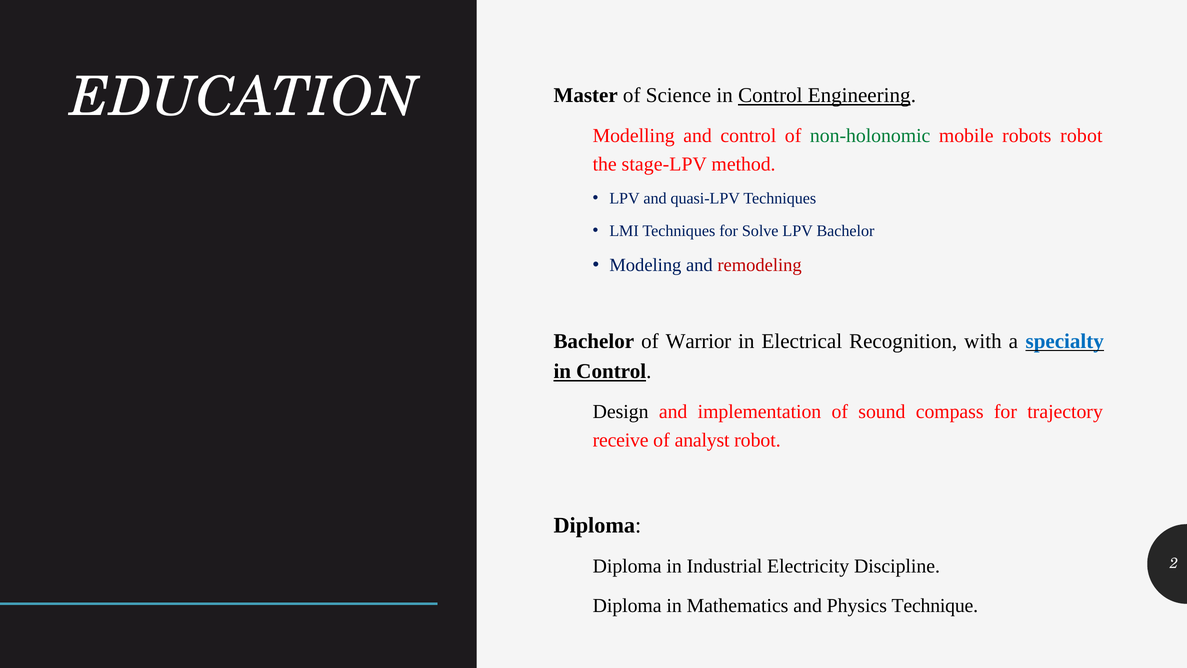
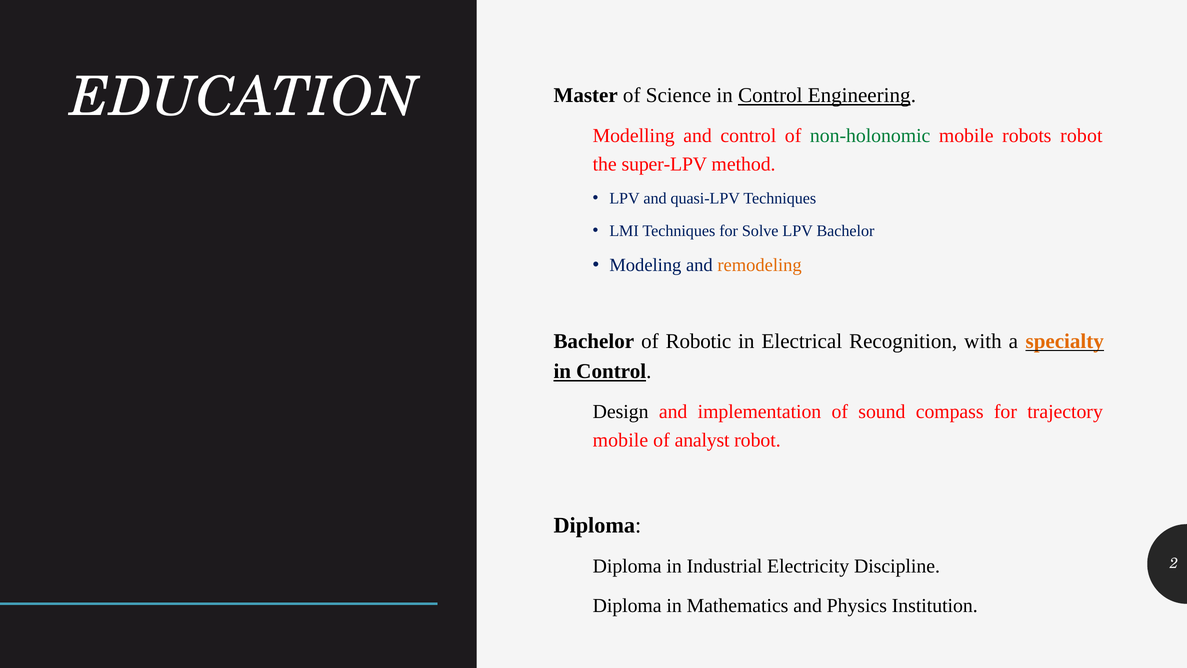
stage-LPV: stage-LPV -> super-LPV
remodeling colour: red -> orange
Warrior: Warrior -> Robotic
specialty colour: blue -> orange
receive at (621, 440): receive -> mobile
Technique: Technique -> Institution
